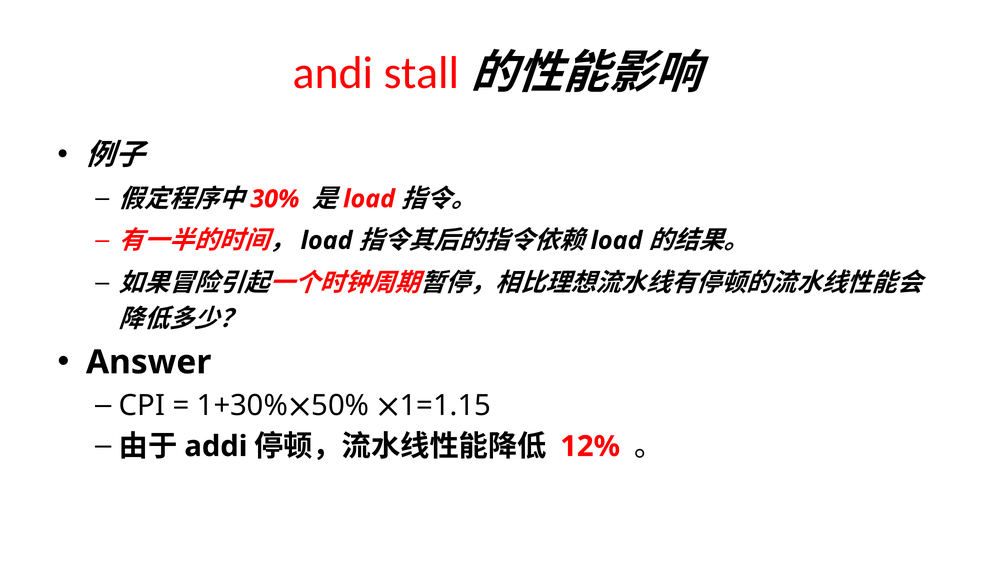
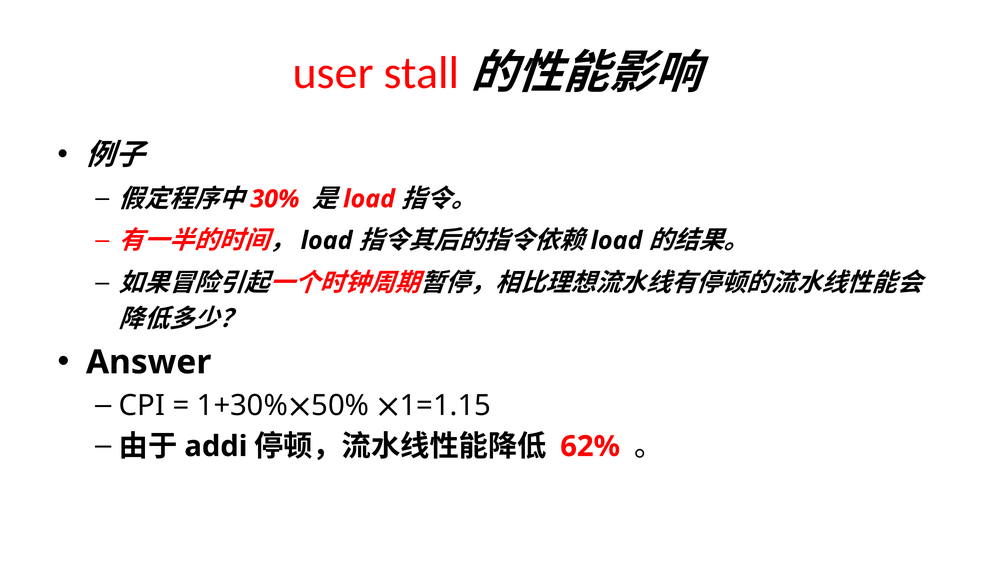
andi: andi -> user
12%: 12% -> 62%
